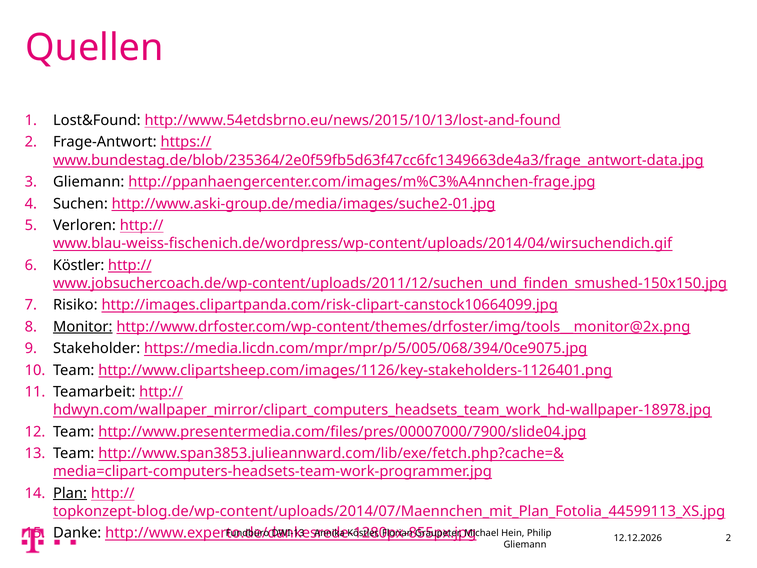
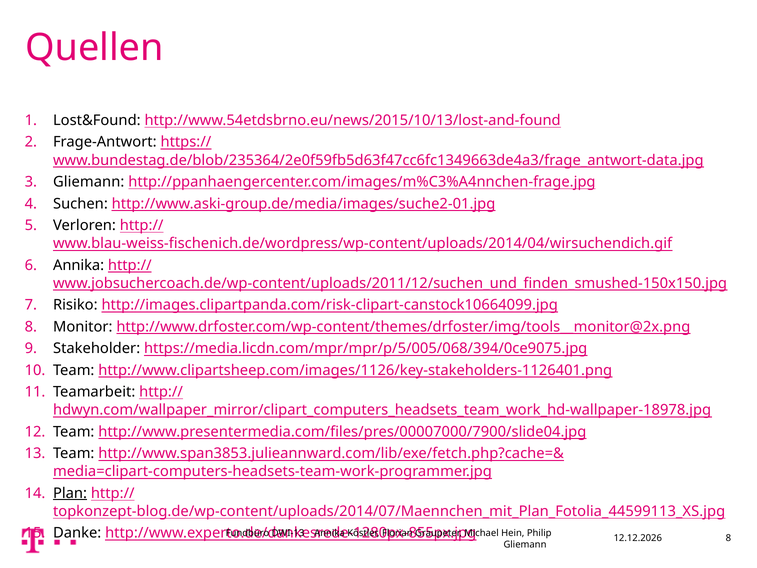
Köstler at (79, 265): Köstler -> Annika
Monitor underline: present -> none
2 at (728, 538): 2 -> 8
